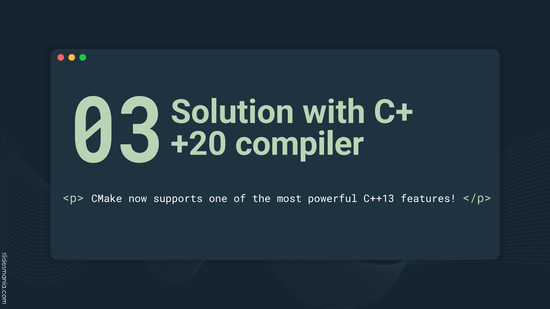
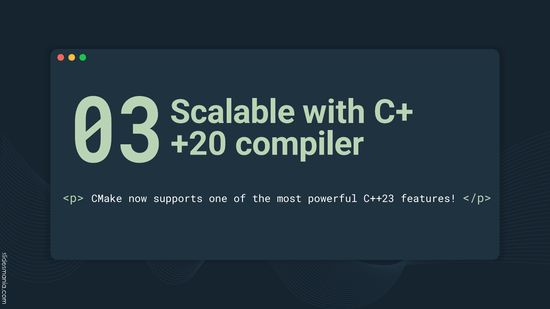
Solution: Solution -> Scalable
C++13: C++13 -> C++23
